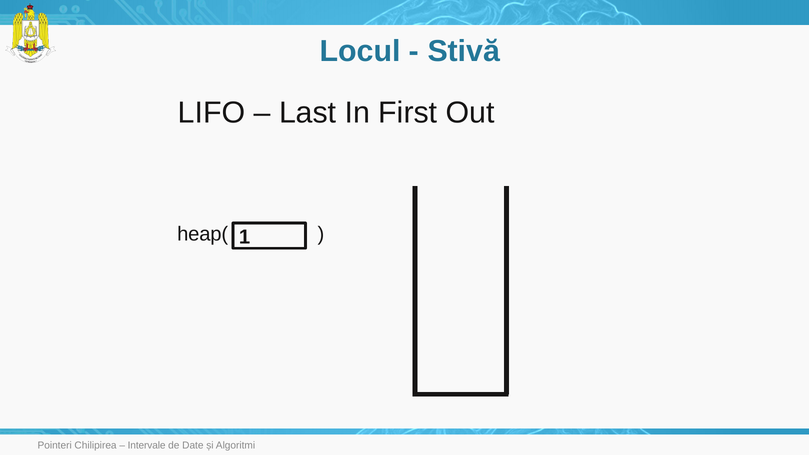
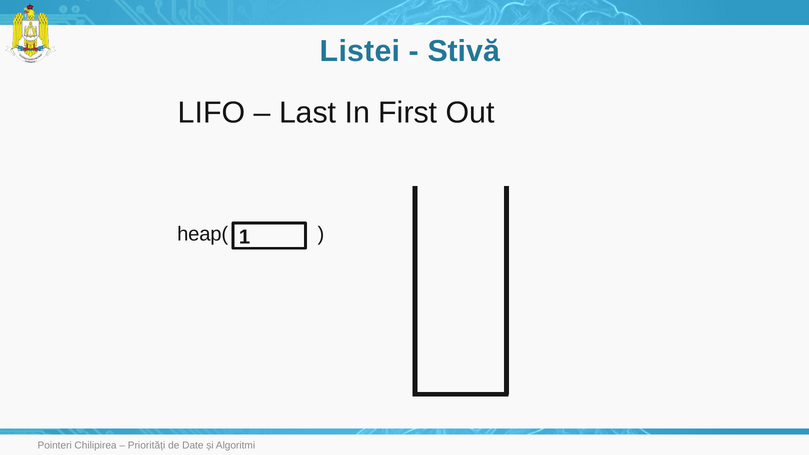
Locul: Locul -> Listei
Intervale: Intervale -> Priorități
